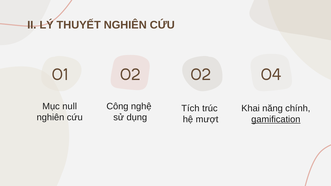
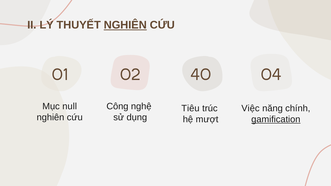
NGHIÊN at (125, 25) underline: none -> present
02 02: 02 -> 40
Tích: Tích -> Tiêu
Khai: Khai -> Việc
